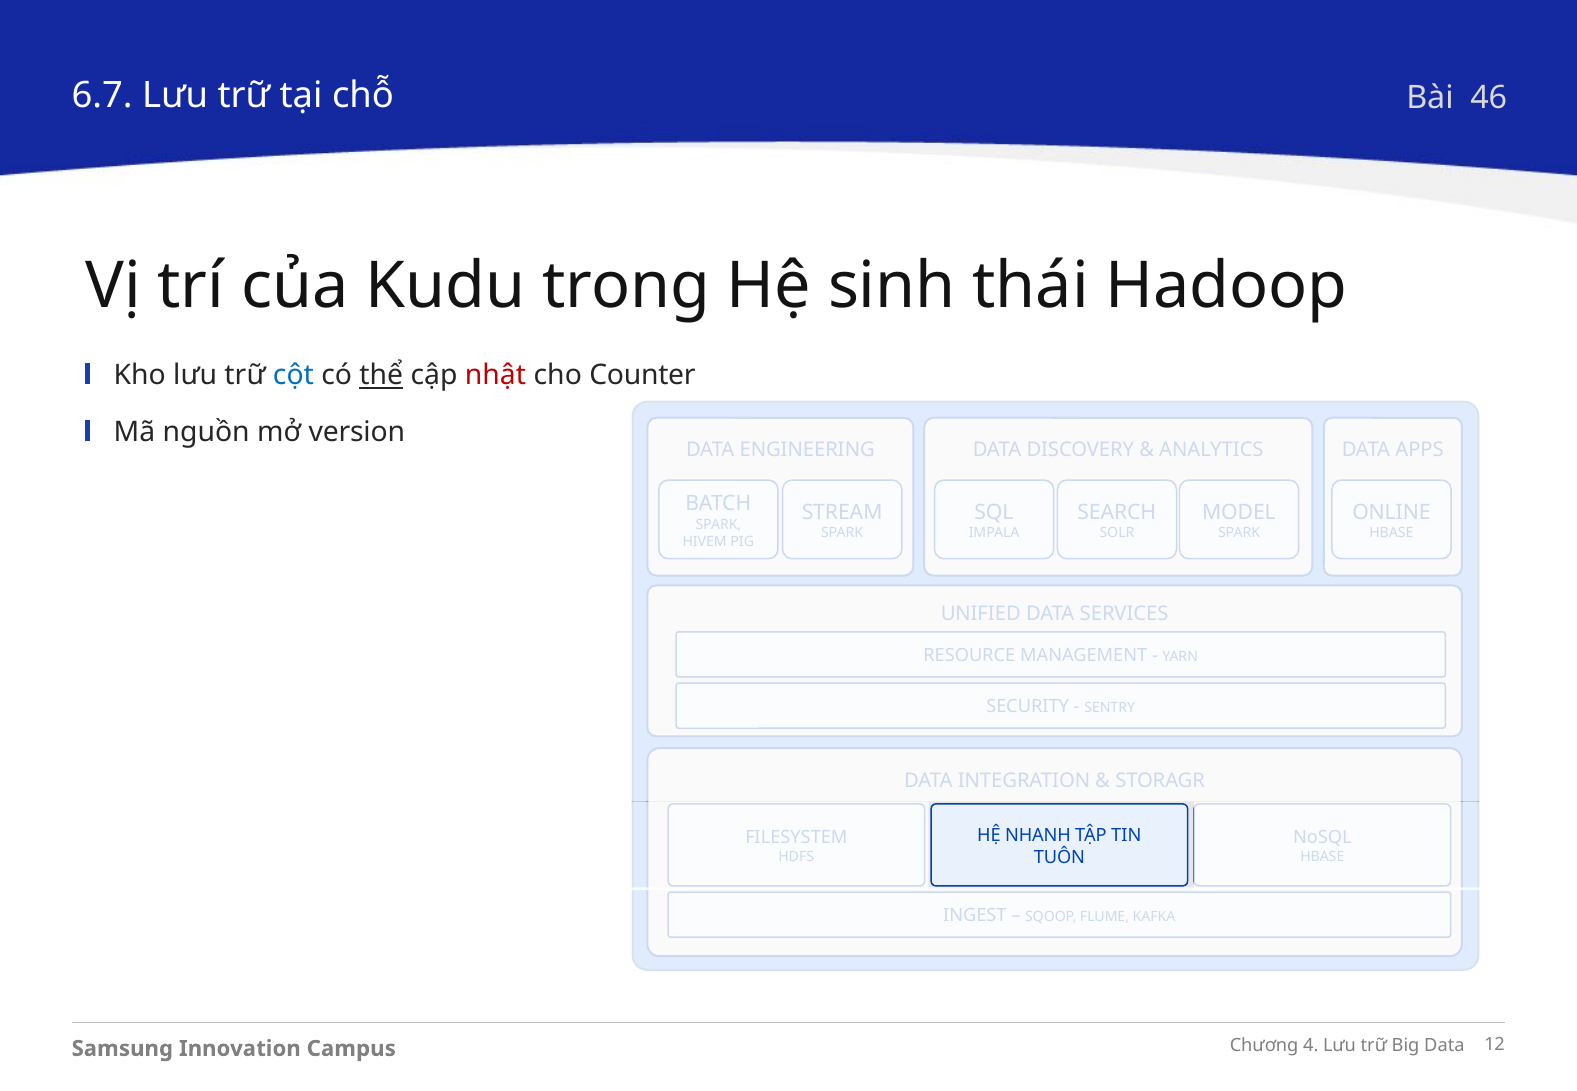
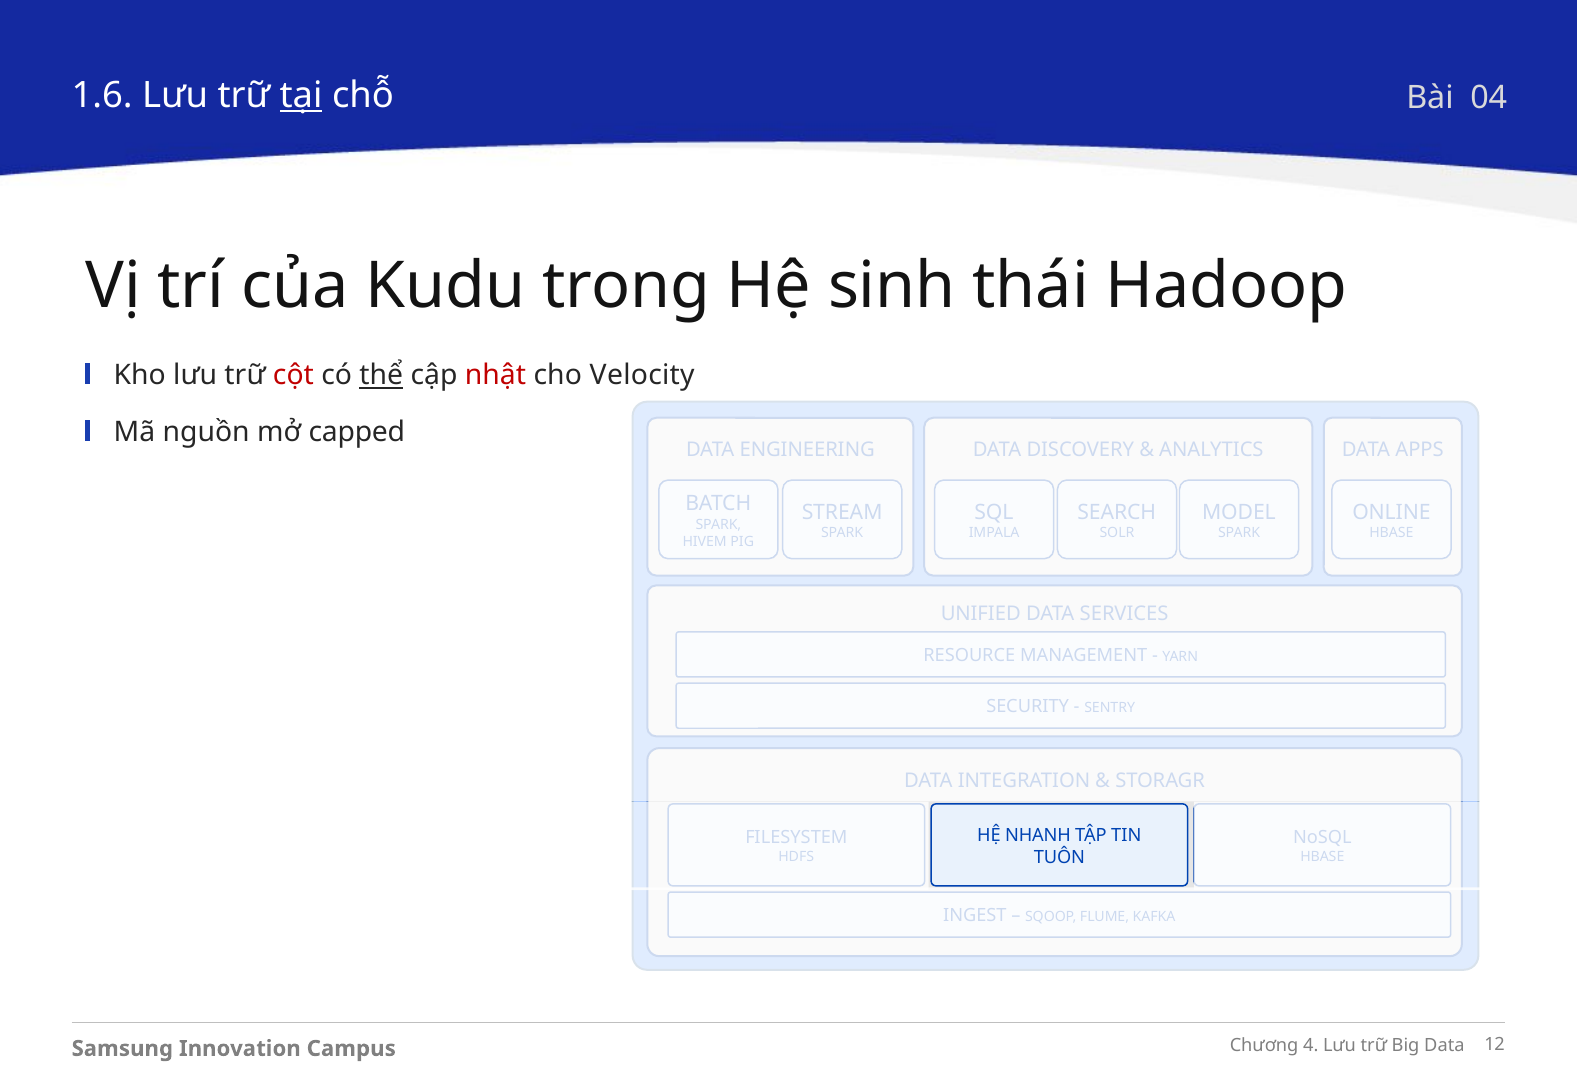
6.7: 6.7 -> 1.6
tại underline: none -> present
46: 46 -> 04
cột colour: blue -> red
Counter: Counter -> Velocity
version: version -> capped
